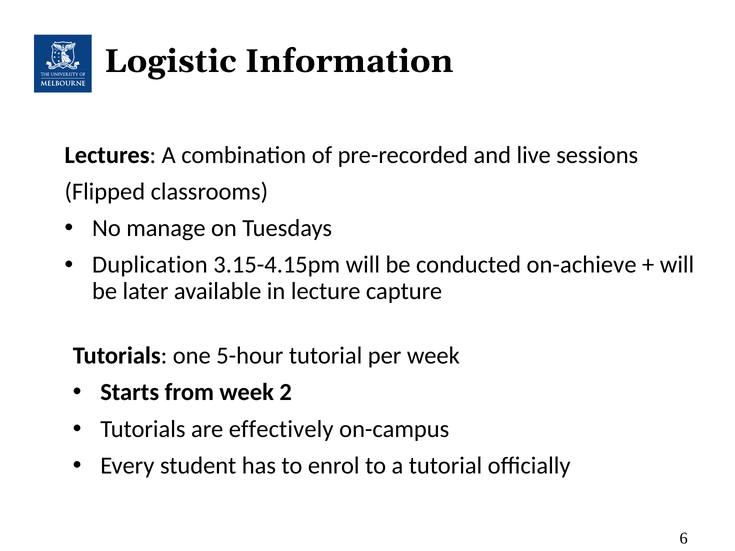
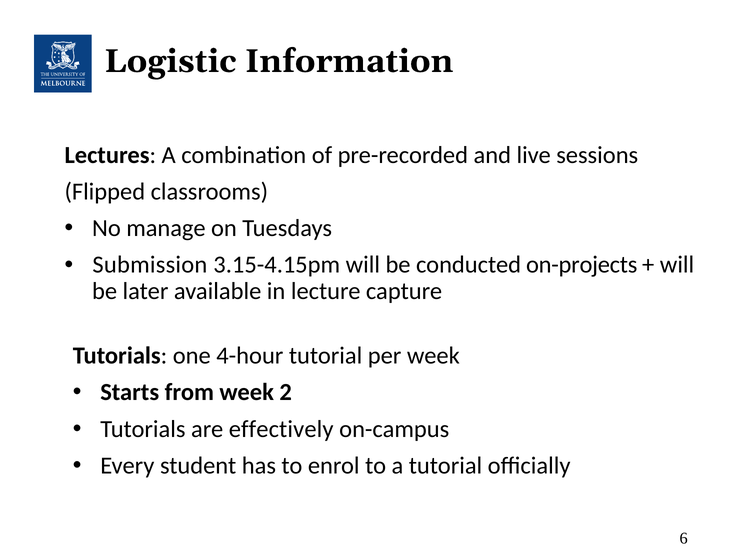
Duplication: Duplication -> Submission
on-achieve: on-achieve -> on-projects
5-hour: 5-hour -> 4-hour
